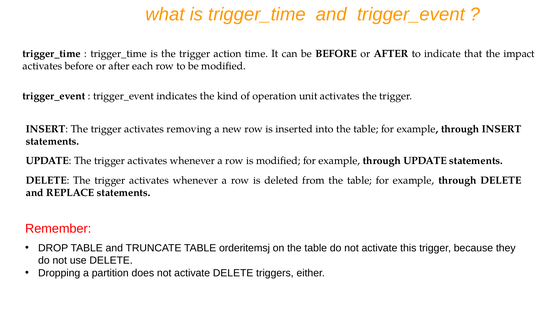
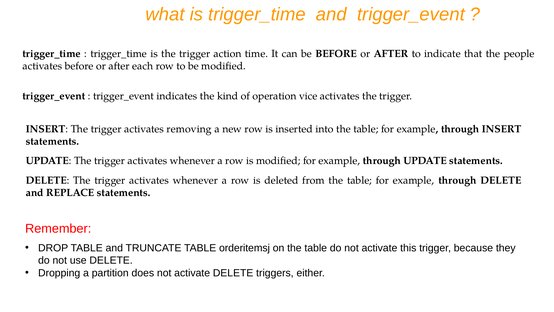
impact: impact -> people
unit: unit -> vice
